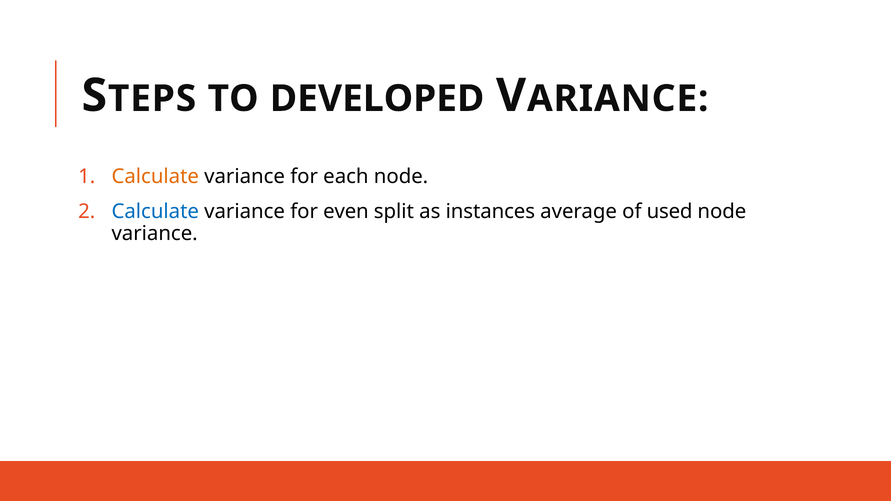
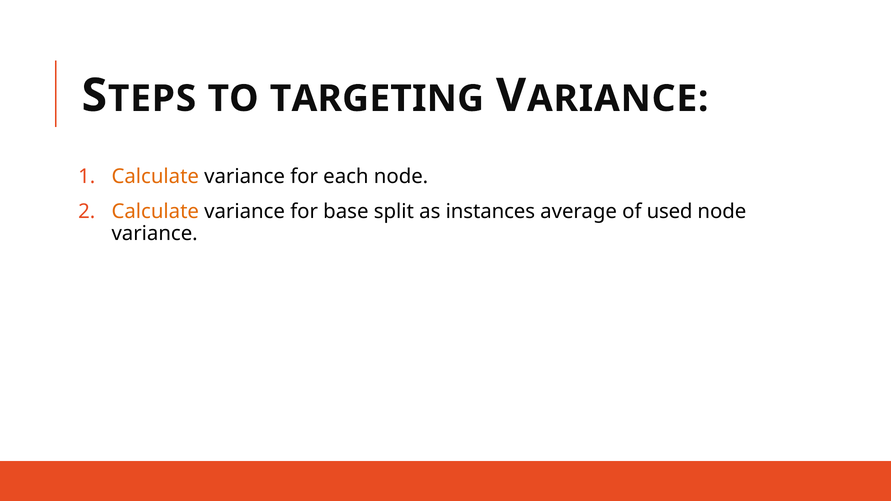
DEVELOPED: DEVELOPED -> TARGETING
Calculate at (155, 212) colour: blue -> orange
even: even -> base
